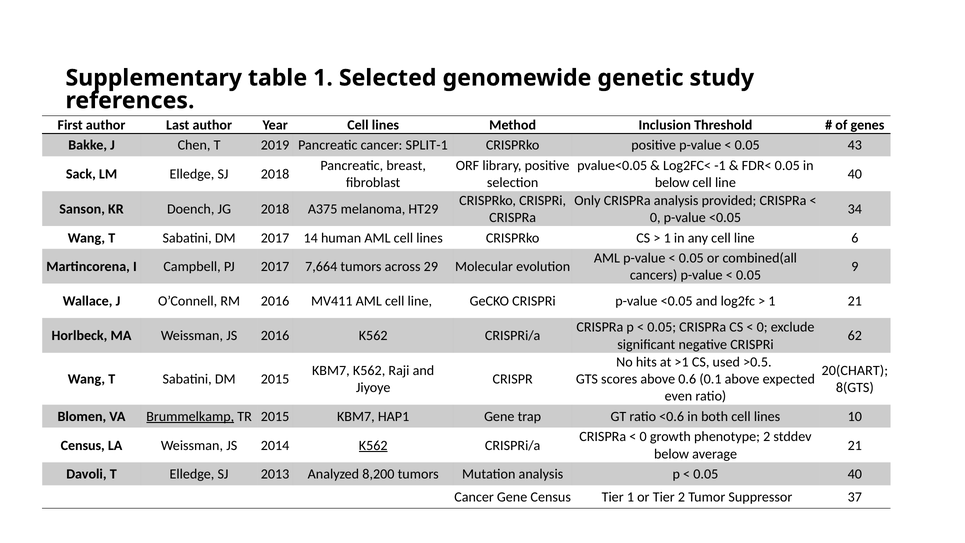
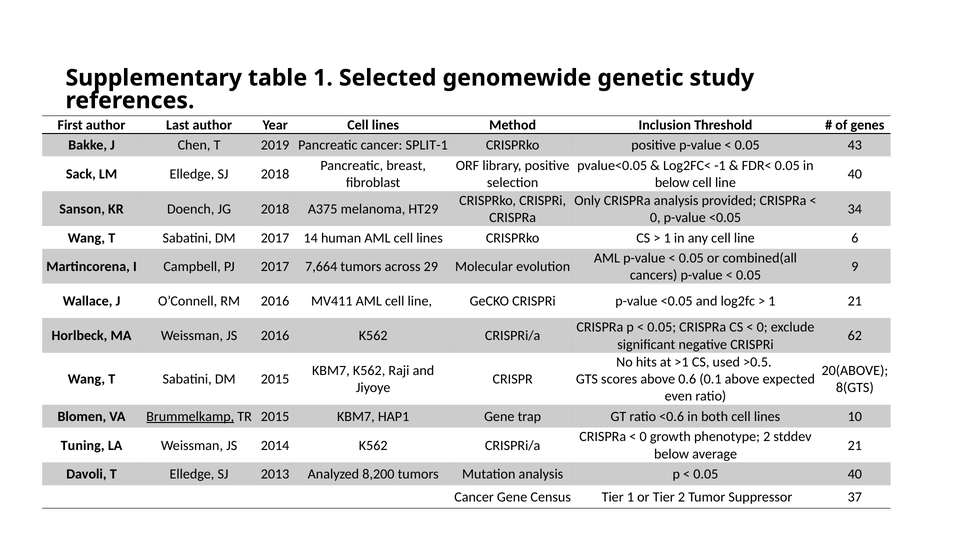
20(CHART: 20(CHART -> 20(ABOVE
Census at (83, 445): Census -> Tuning
K562 at (373, 445) underline: present -> none
